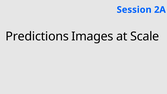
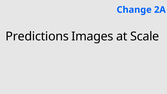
Session: Session -> Change
